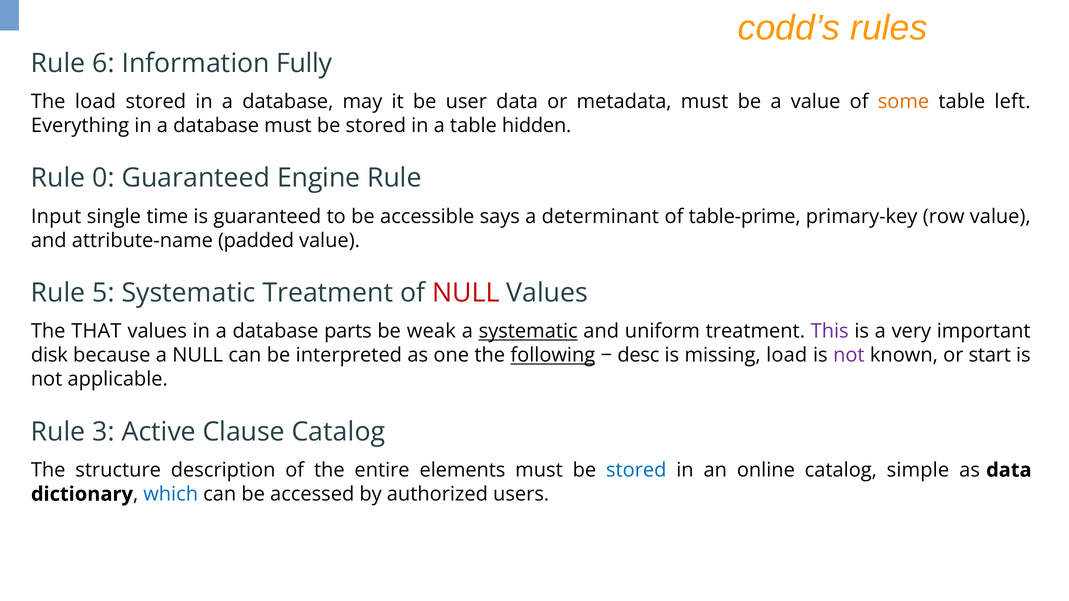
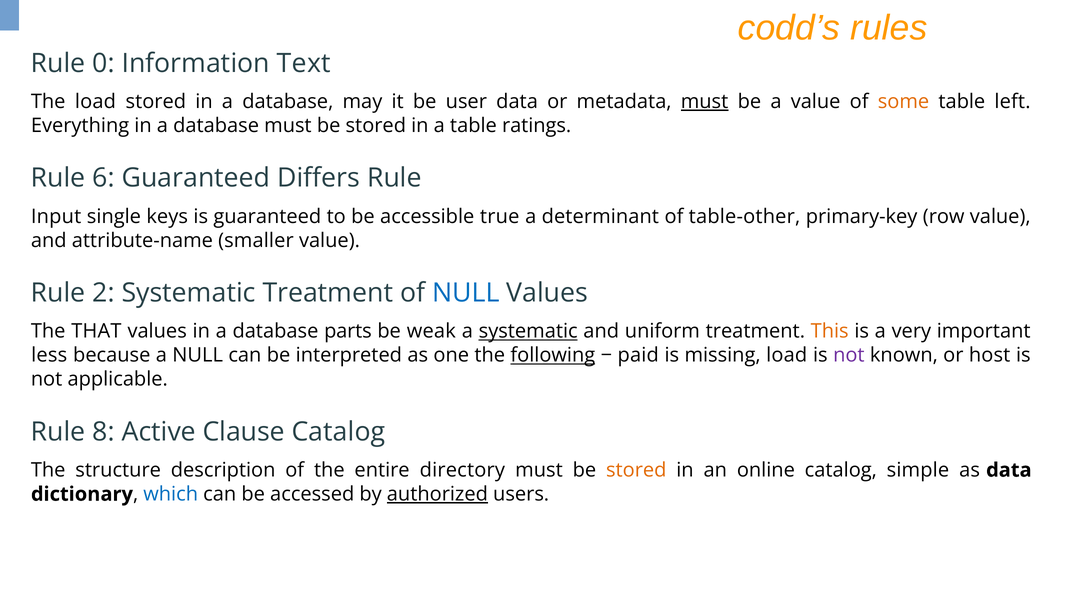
6: 6 -> 0
Fully: Fully -> Text
must at (705, 102) underline: none -> present
hidden: hidden -> ratings
0: 0 -> 6
Engine: Engine -> Differs
time: time -> keys
says: says -> true
table-prime: table-prime -> table-other
padded: padded -> smaller
5: 5 -> 2
NULL at (466, 293) colour: red -> blue
This colour: purple -> orange
disk: disk -> less
desc: desc -> paid
start: start -> host
3: 3 -> 8
elements: elements -> directory
stored at (636, 470) colour: blue -> orange
authorized underline: none -> present
